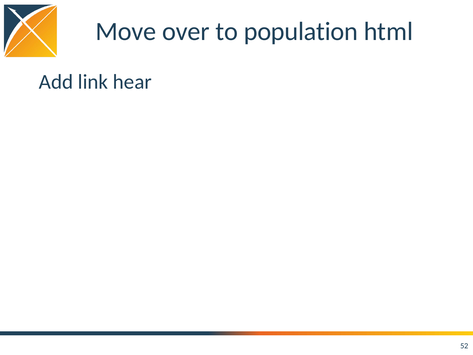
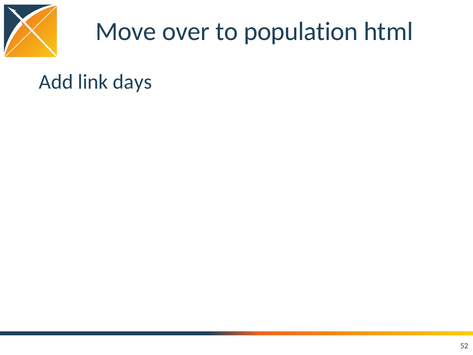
hear: hear -> days
